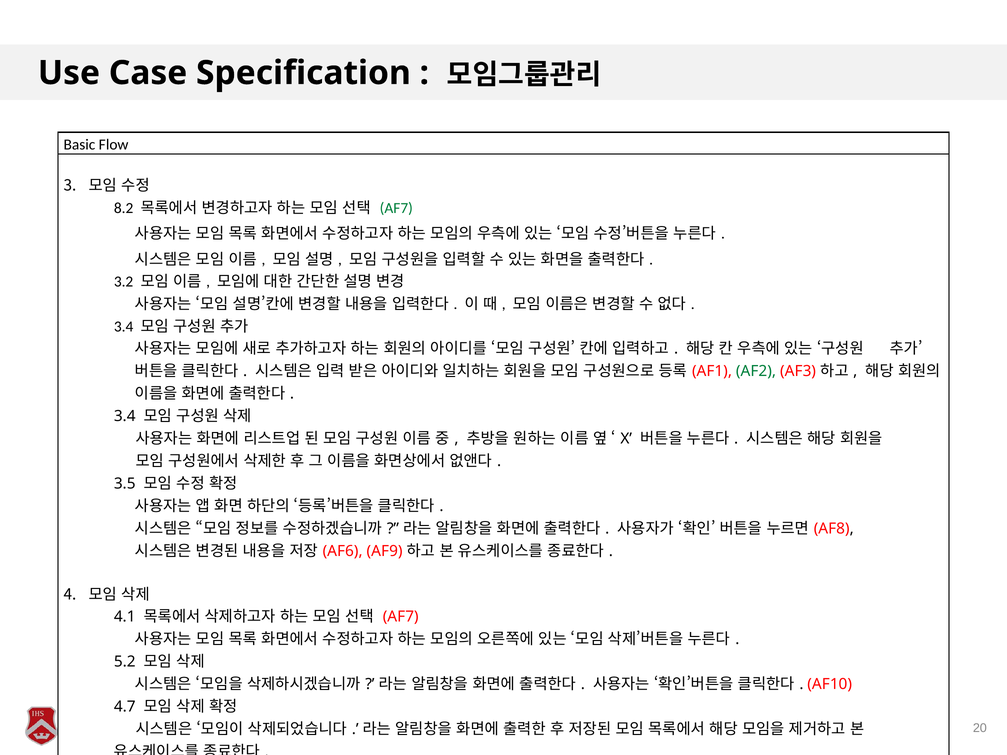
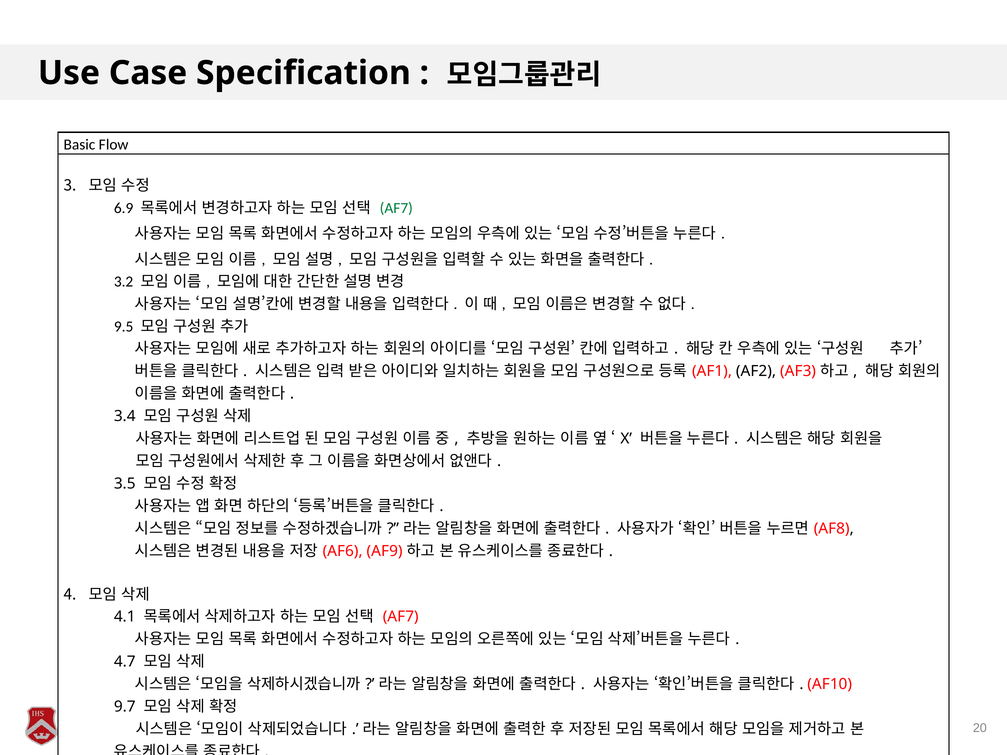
8.2: 8.2 -> 6.9
3.4 at (124, 327): 3.4 -> 9.5
AF2 colour: green -> black
5.2: 5.2 -> 4.7
4.7: 4.7 -> 9.7
